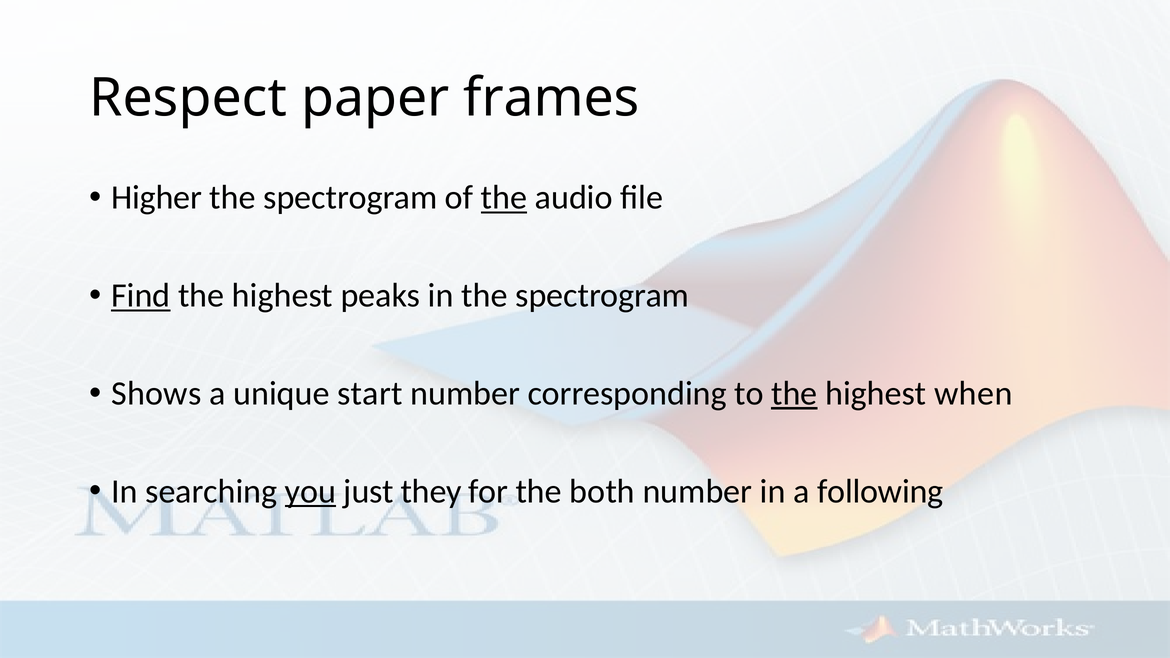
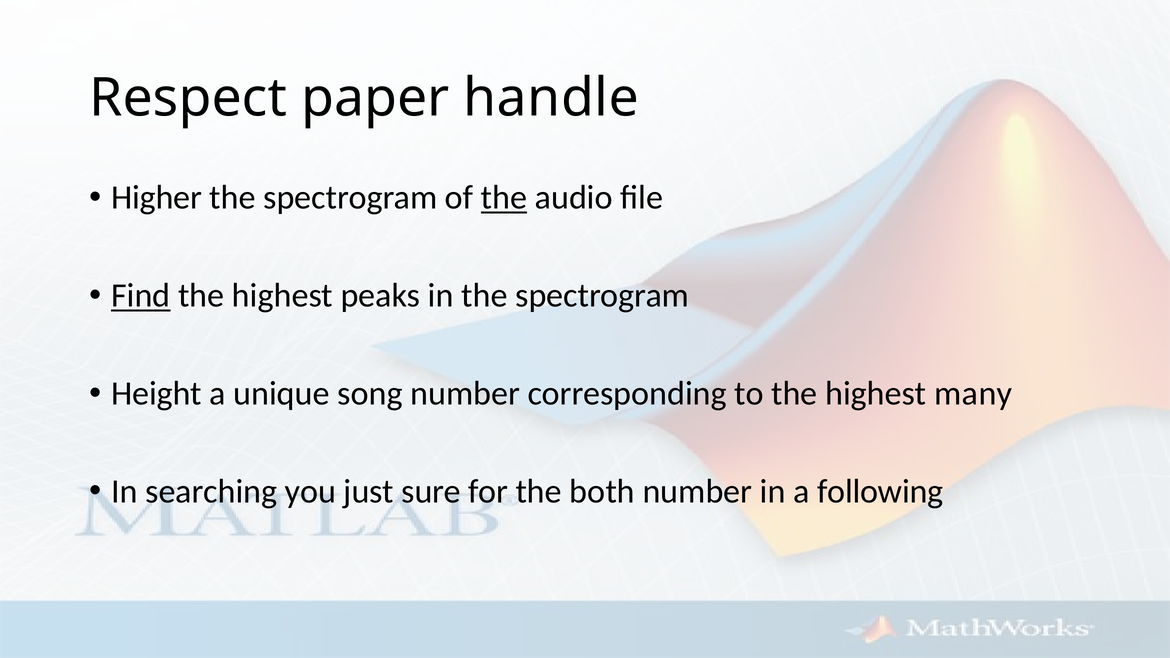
frames: frames -> handle
Shows: Shows -> Height
start: start -> song
the at (794, 394) underline: present -> none
when: when -> many
you underline: present -> none
they: they -> sure
